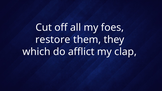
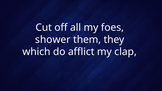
restore: restore -> shower
